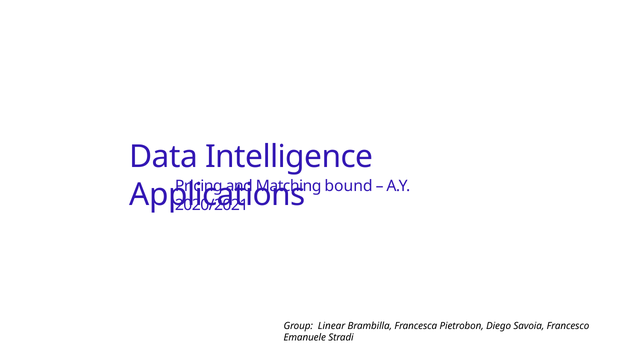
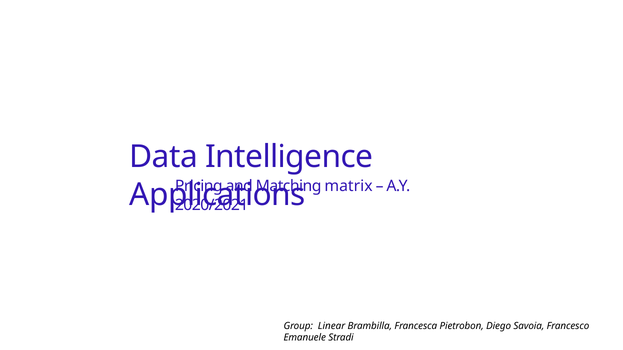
bound: bound -> matrix
